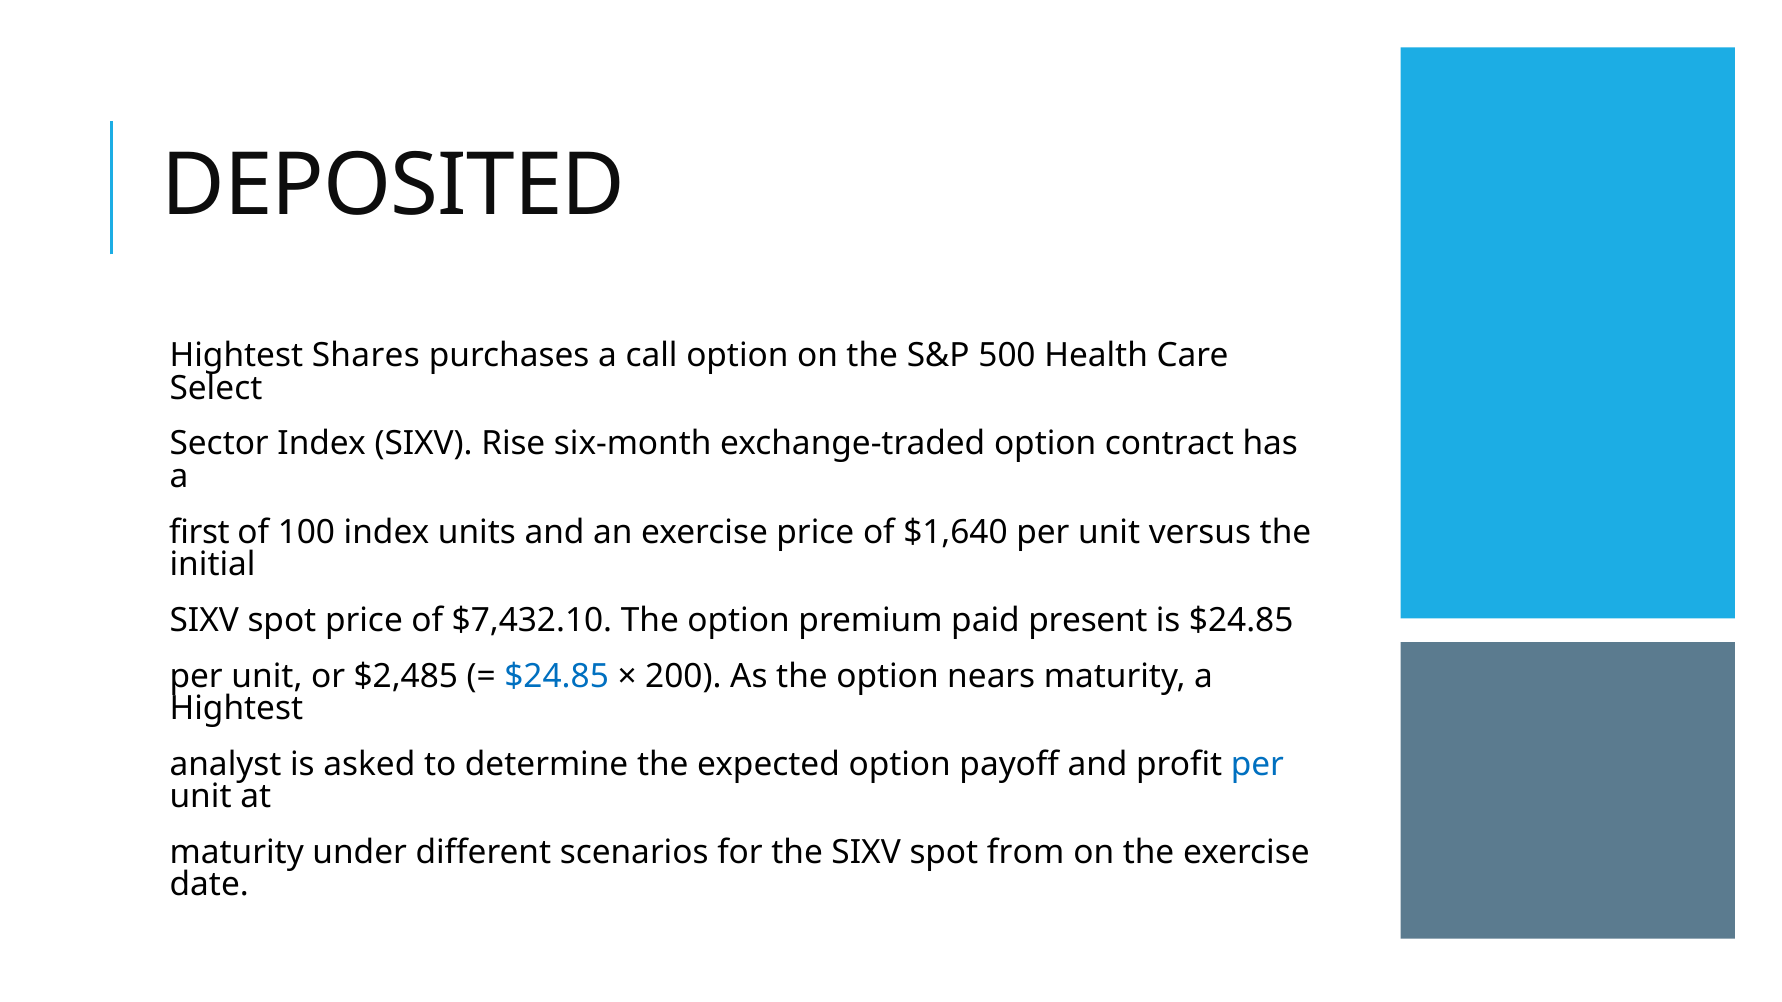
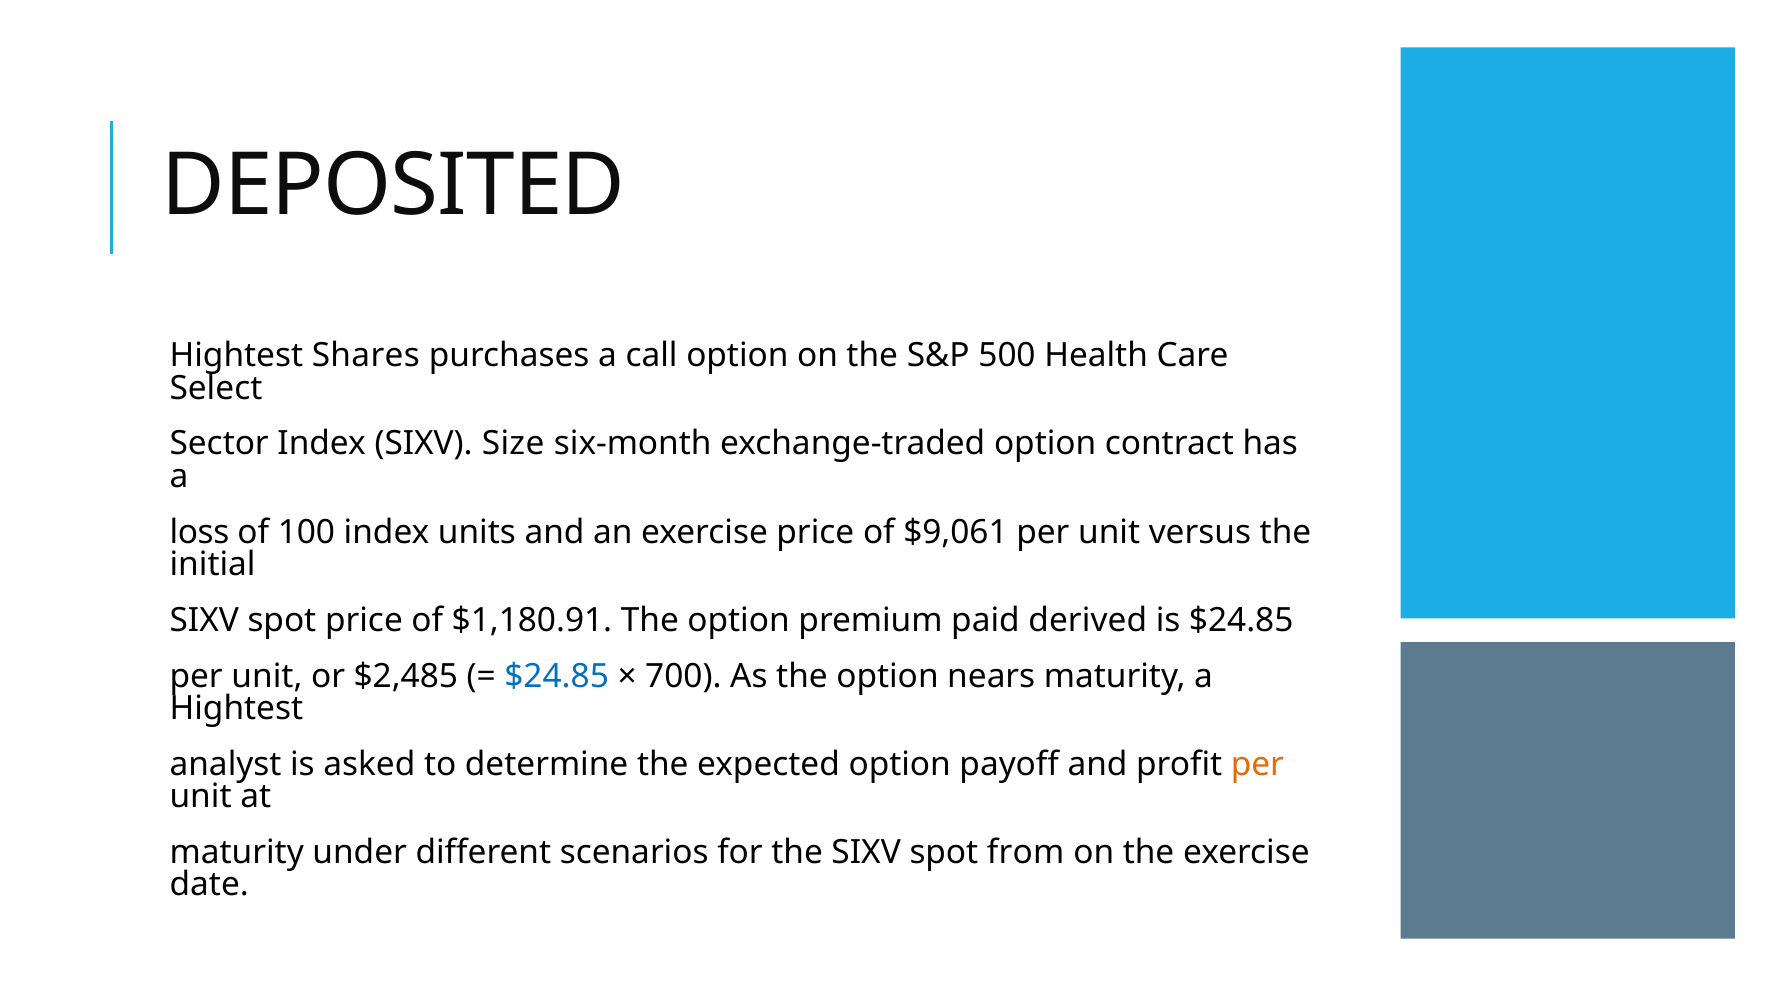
Rise: Rise -> Size
first: first -> loss
$1,640: $1,640 -> $9,061
$7,432.10: $7,432.10 -> $1,180.91
present: present -> derived
200: 200 -> 700
per at (1257, 765) colour: blue -> orange
